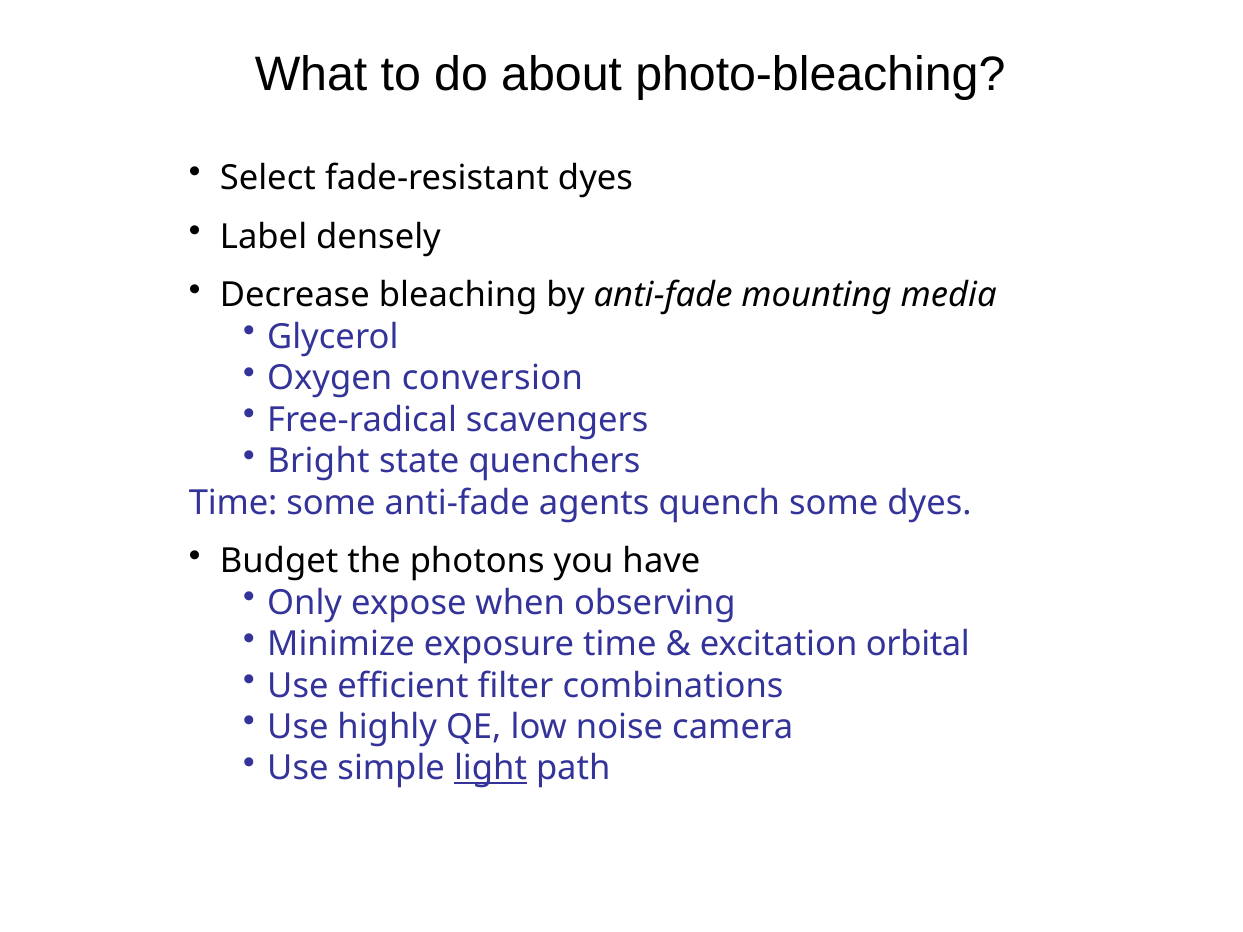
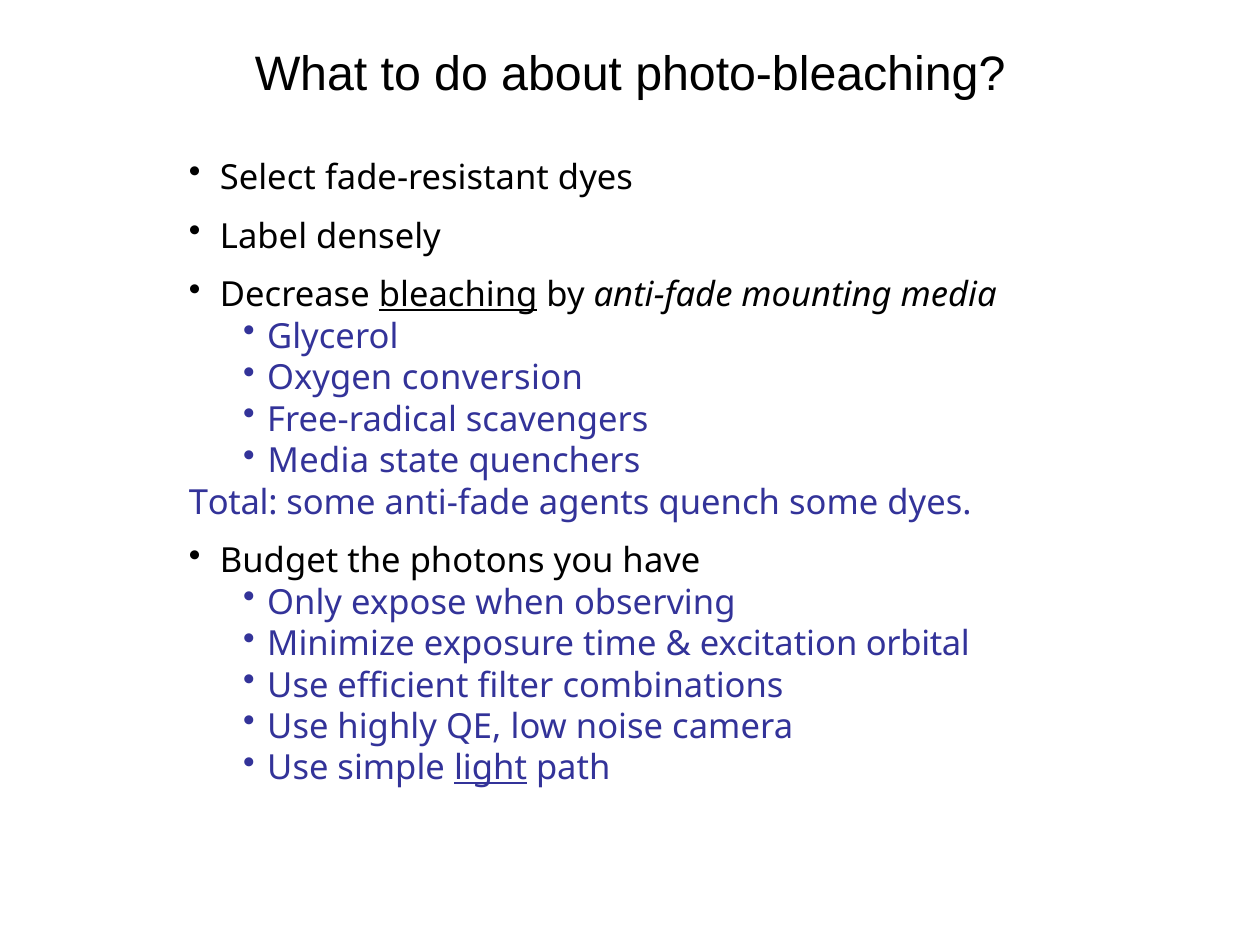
bleaching underline: none -> present
Bright at (318, 461): Bright -> Media
Time at (233, 503): Time -> Total
